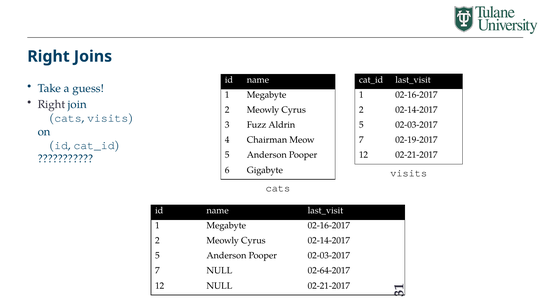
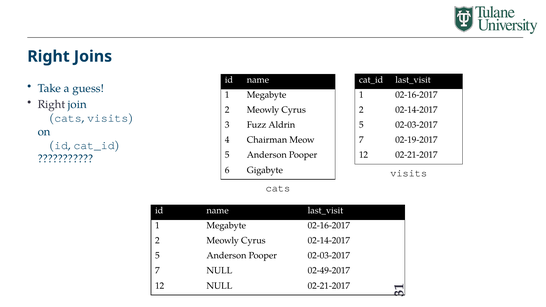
02-64-2017: 02-64-2017 -> 02-49-2017
